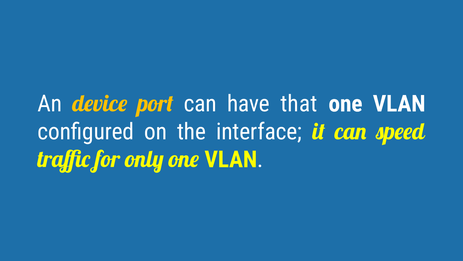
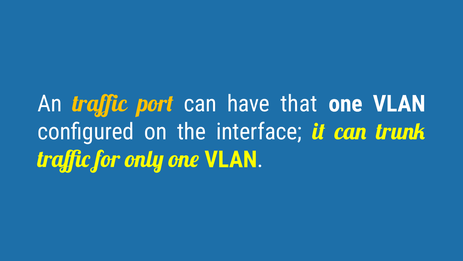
An device: device -> traffic
speed: speed -> trunk
